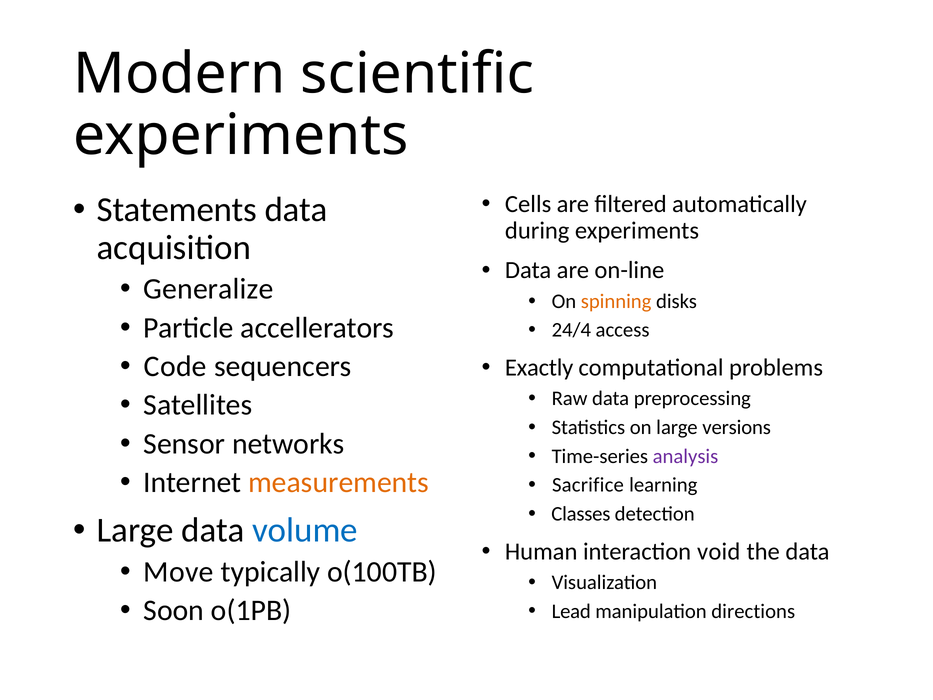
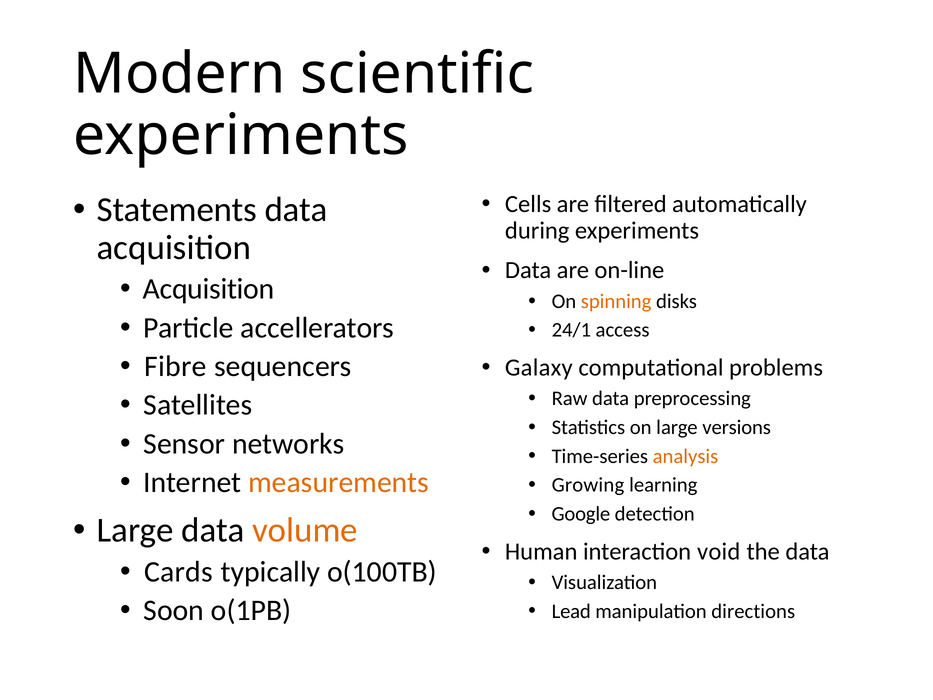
Generalize at (208, 289): Generalize -> Acquisition
24/4: 24/4 -> 24/1
Code: Code -> Fibre
Exactly: Exactly -> Galaxy
analysis colour: purple -> orange
Sacrifice: Sacrifice -> Growing
Classes: Classes -> Google
volume colour: blue -> orange
Move: Move -> Cards
